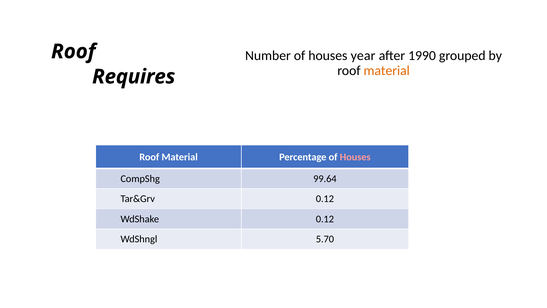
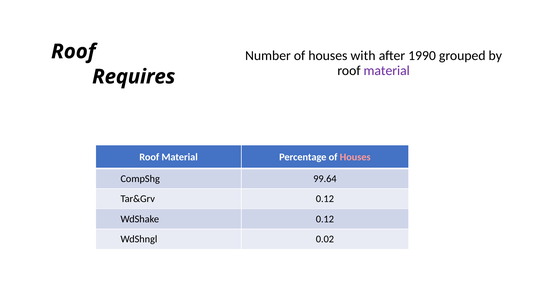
year: year -> with
material at (387, 71) colour: orange -> purple
5.70: 5.70 -> 0.02
